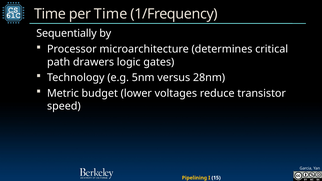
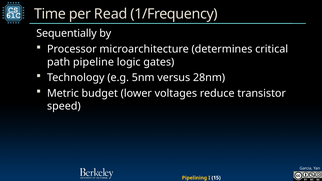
per Time: Time -> Read
drawers: drawers -> pipeline
